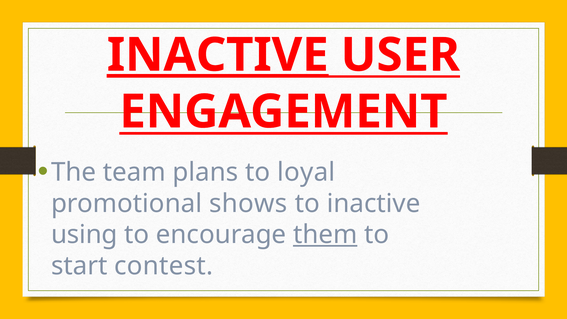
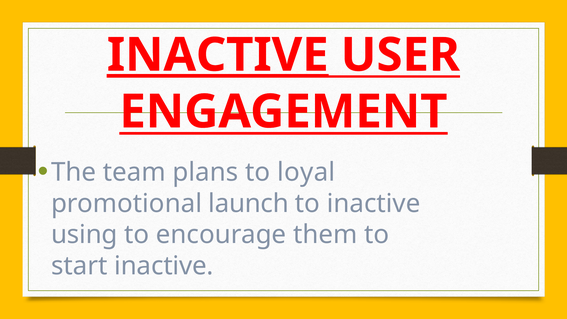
shows: shows -> launch
them underline: present -> none
start contest: contest -> inactive
